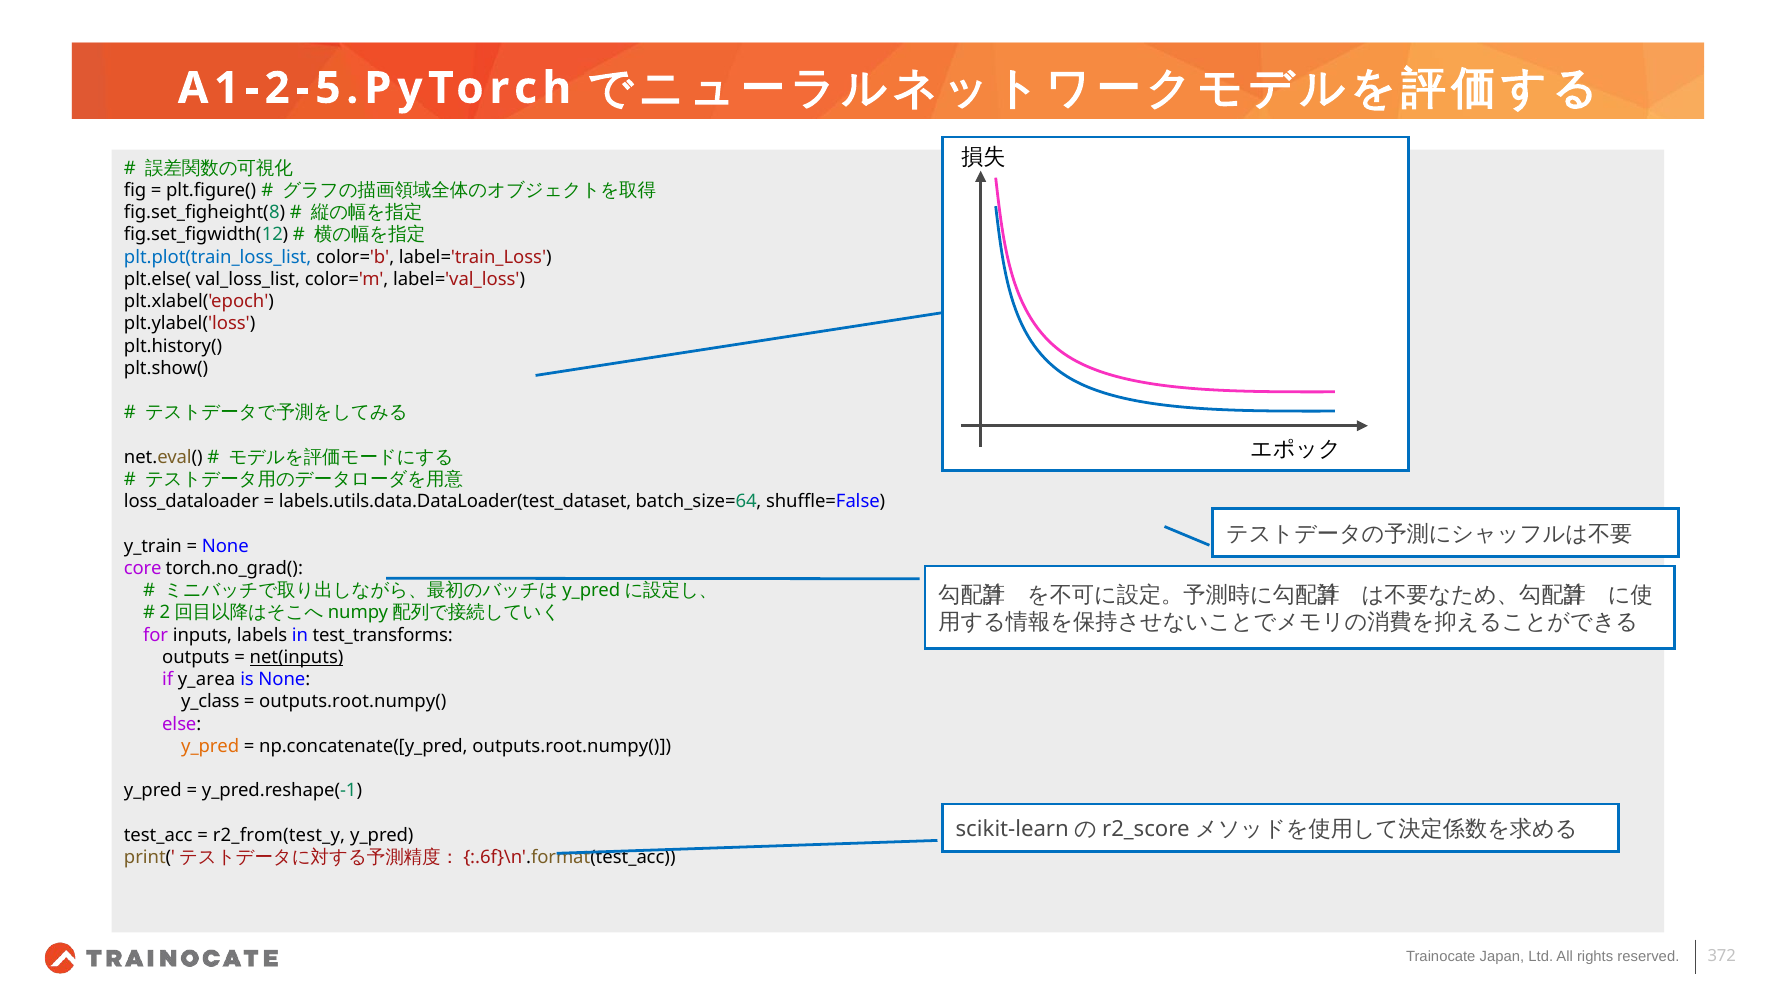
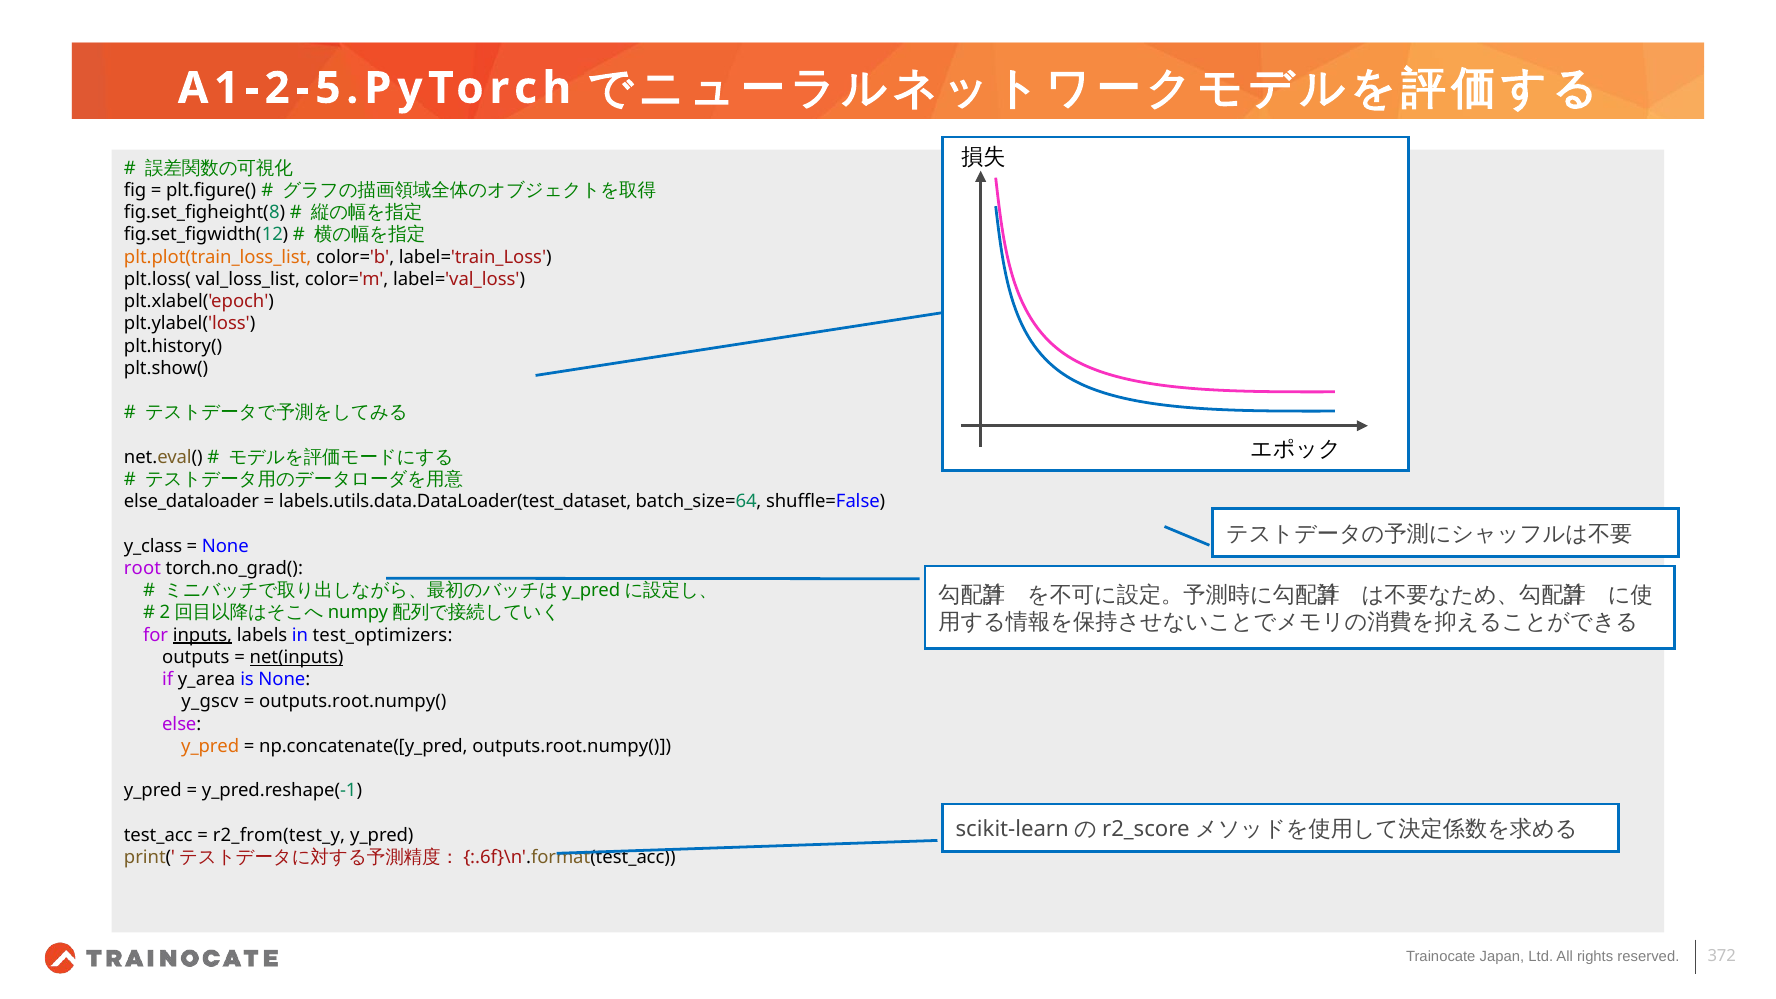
plt.plot(train_loss_list colour: blue -> orange
plt.else(: plt.else( -> plt.loss(
loss_dataloader: loss_dataloader -> else_dataloader
y_train: y_train -> y_class
core: core -> root
inputs underline: none -> present
test_transforms: test_transforms -> test_optimizers
y_class: y_class -> y_gscv
